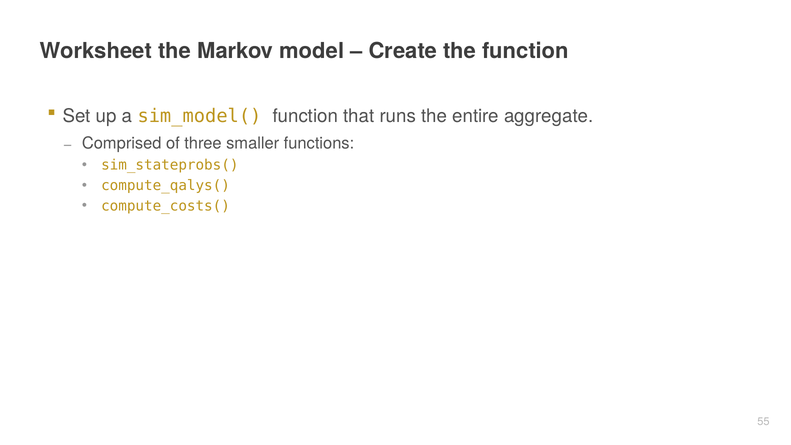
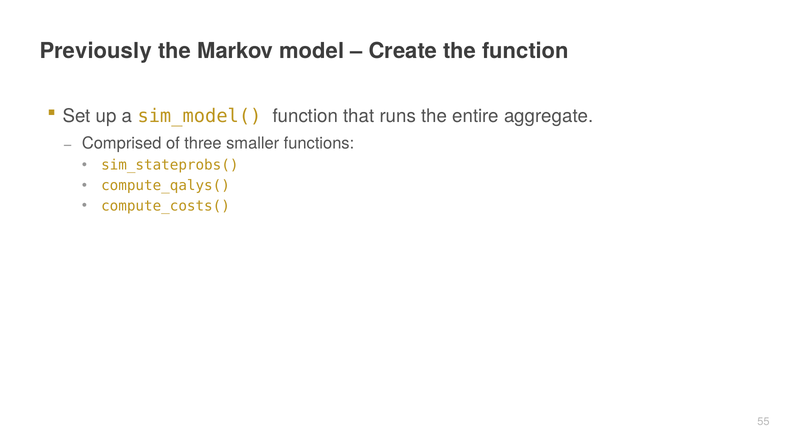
Worksheet: Worksheet -> Previously
